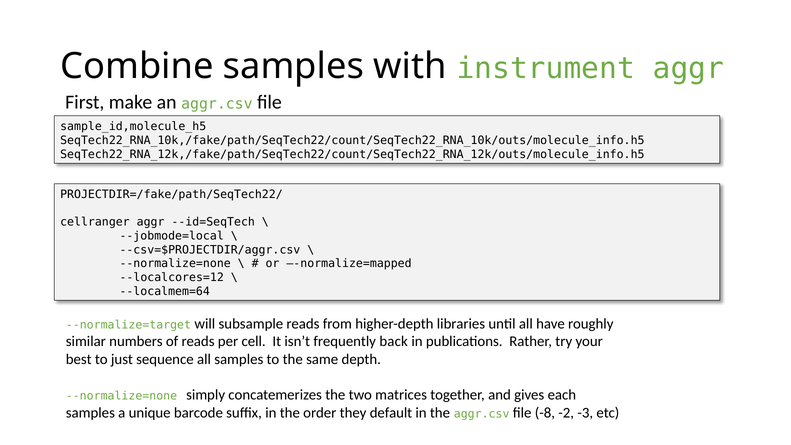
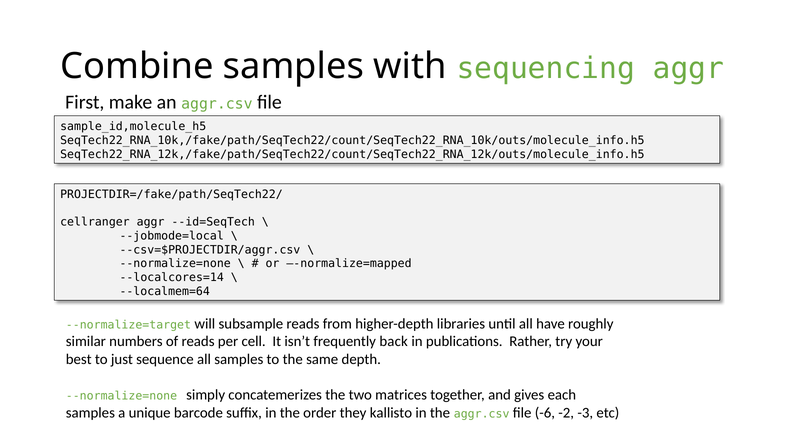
instrument: instrument -> sequencing
--localcores=12: --localcores=12 -> --localcores=14
default: default -> kallisto
-8: -8 -> -6
